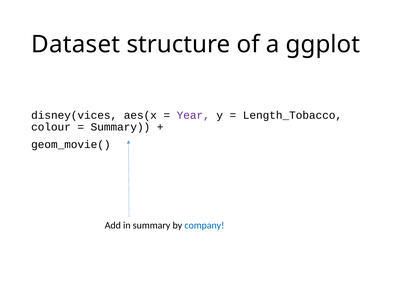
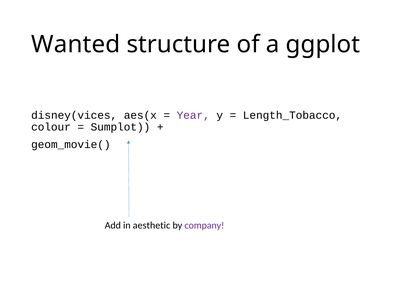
Dataset: Dataset -> Wanted
Summary at (120, 127): Summary -> Sumplot
in summary: summary -> aesthetic
company colour: blue -> purple
